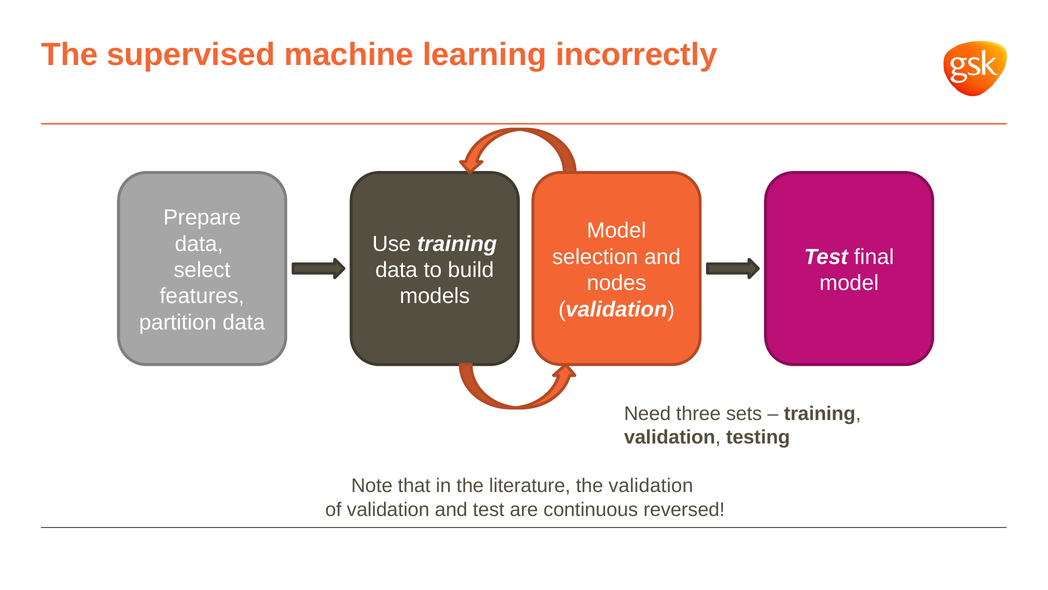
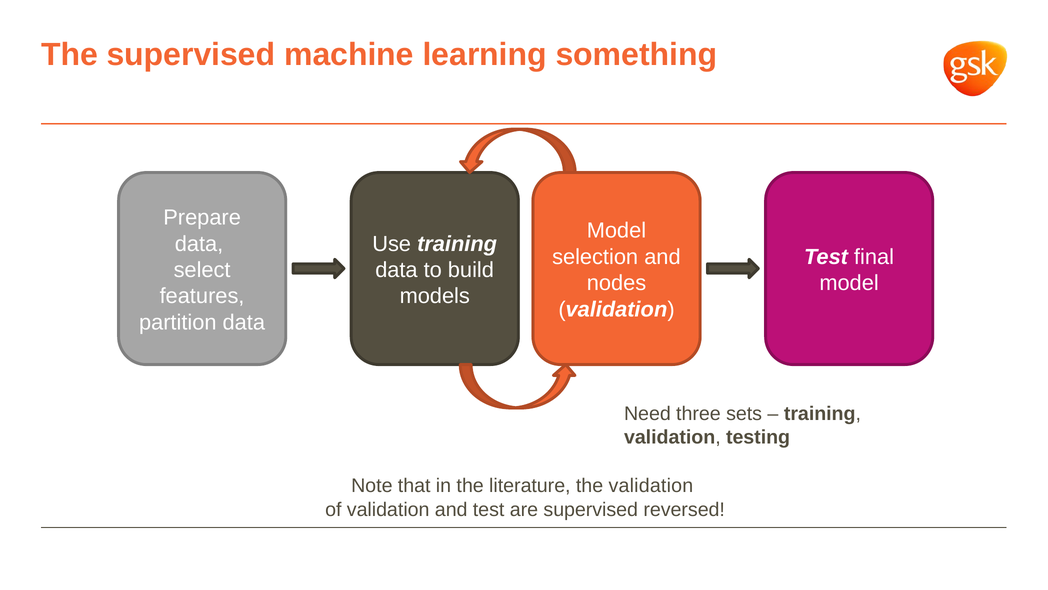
incorrectly: incorrectly -> something
are continuous: continuous -> supervised
